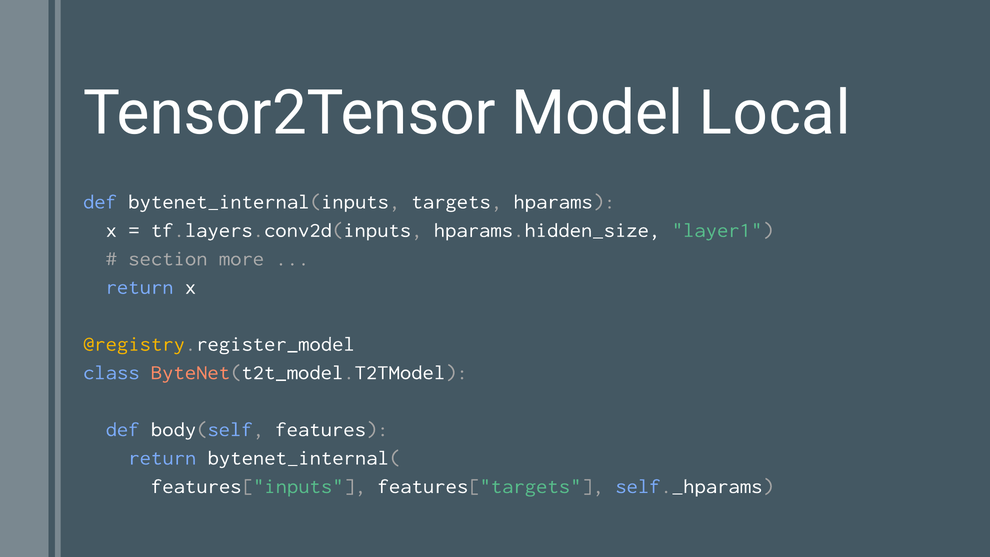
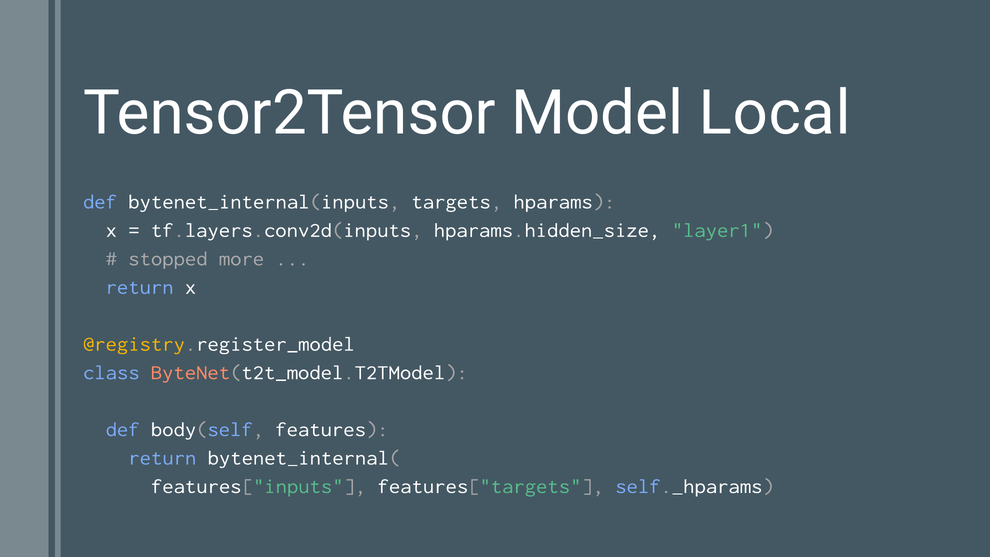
section: section -> stopped
